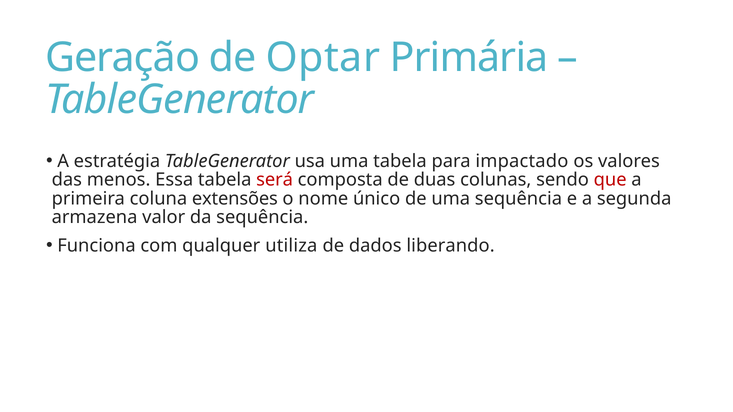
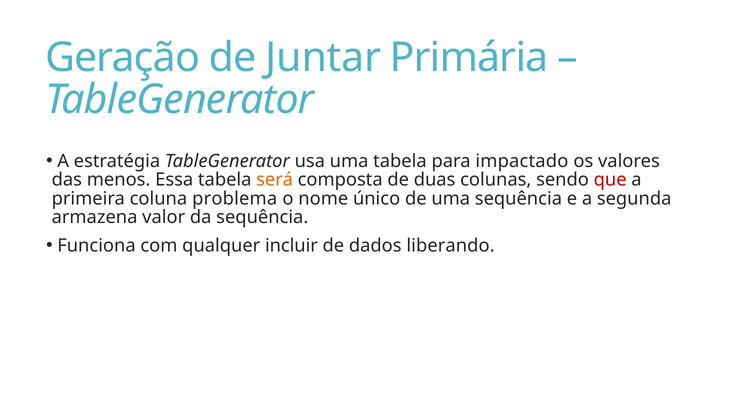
Optar: Optar -> Juntar
será colour: red -> orange
extensões: extensões -> problema
utiliza: utiliza -> incluir
